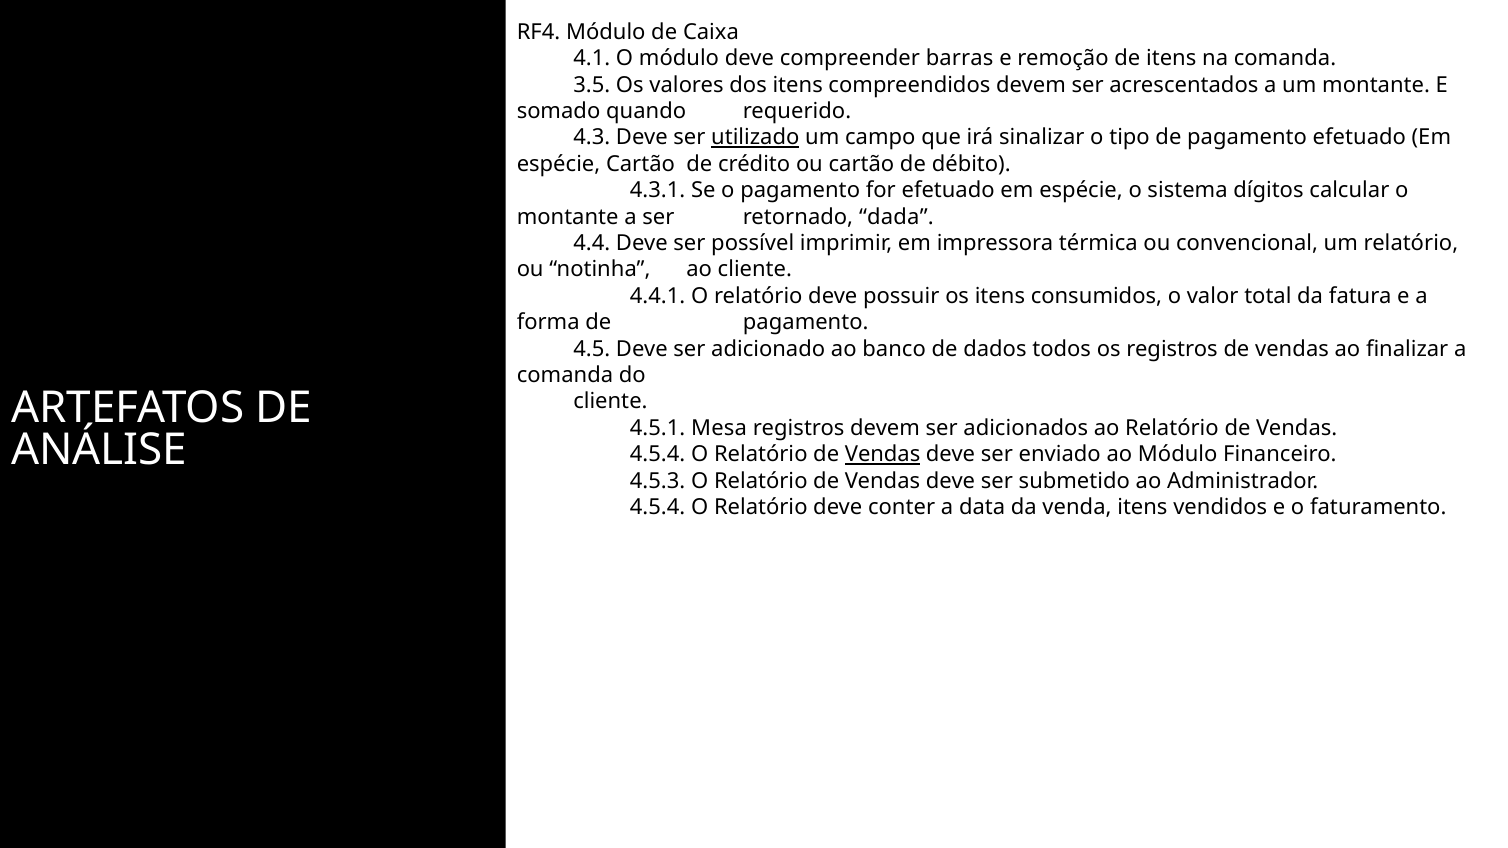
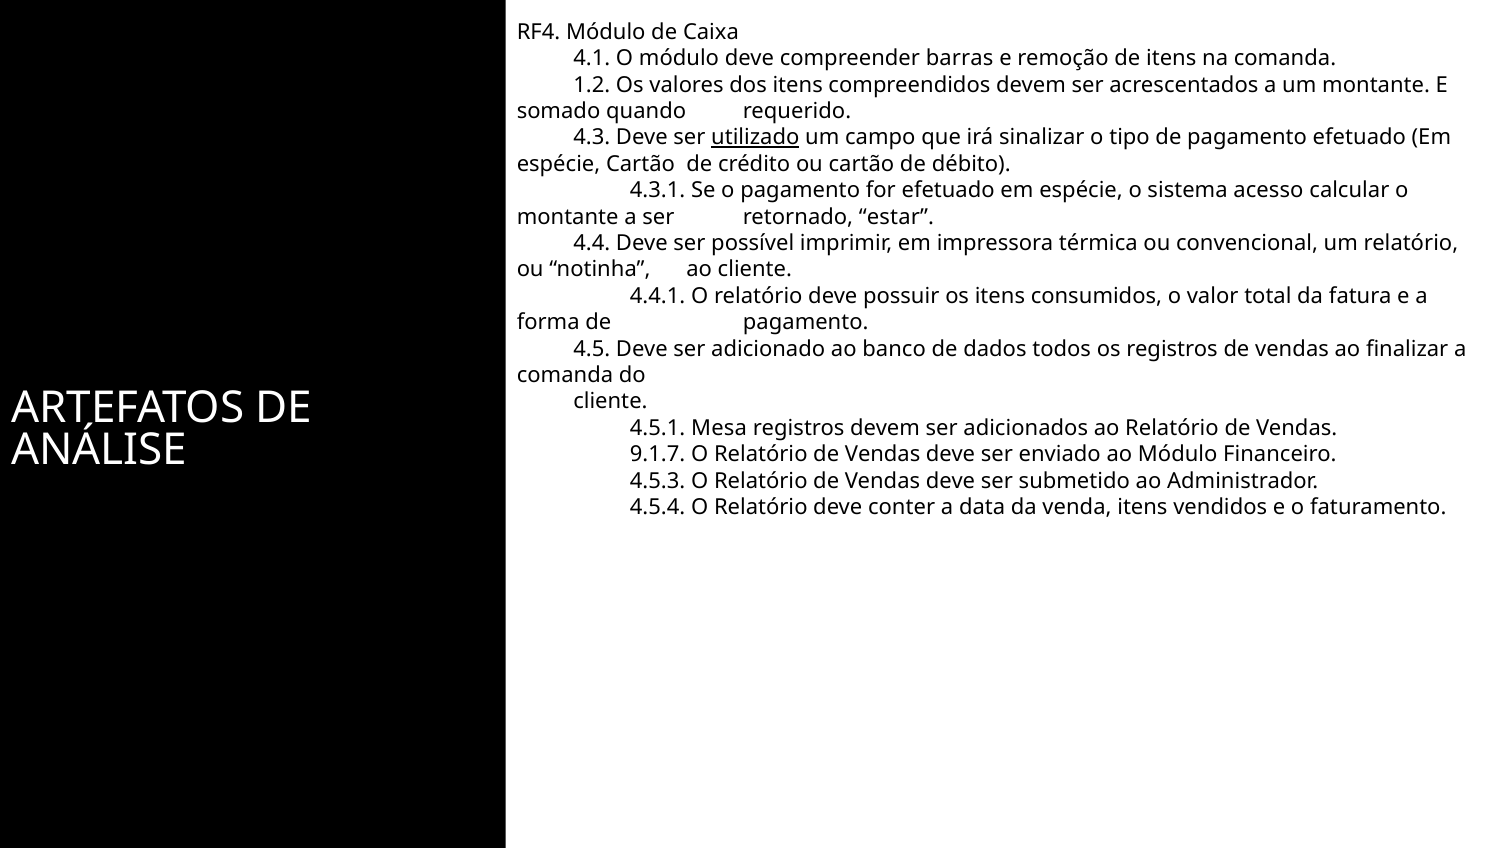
3.5: 3.5 -> 1.2
dígitos: dígitos -> acesso
dada: dada -> estar
4.5.4 at (658, 455): 4.5.4 -> 9.1.7
Vendas at (883, 455) underline: present -> none
